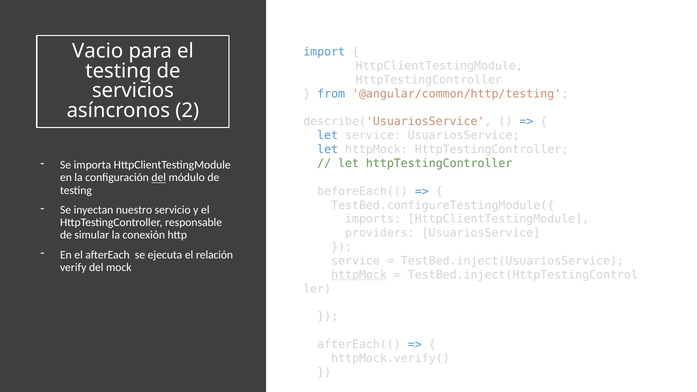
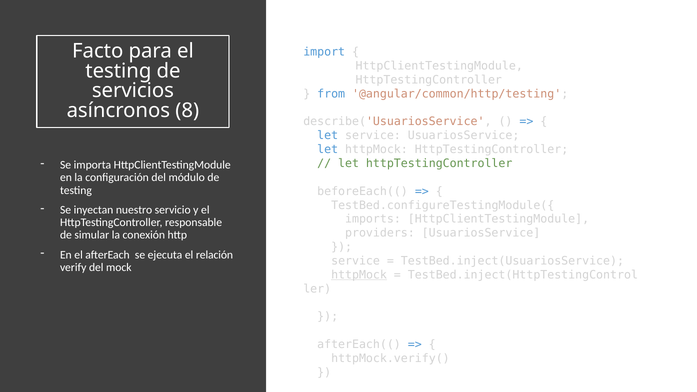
Vacio: Vacio -> Facto
2: 2 -> 8
del at (159, 178) underline: present -> none
